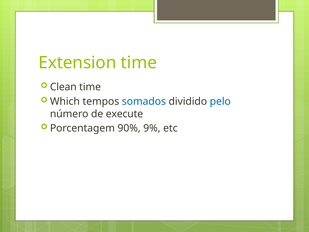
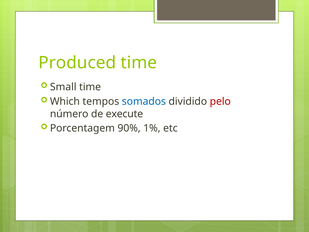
Extension: Extension -> Produced
Clean: Clean -> Small
pelo colour: blue -> red
9%: 9% -> 1%
